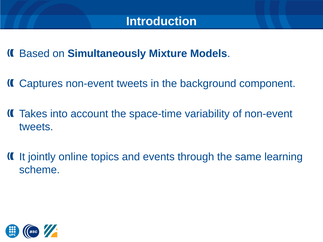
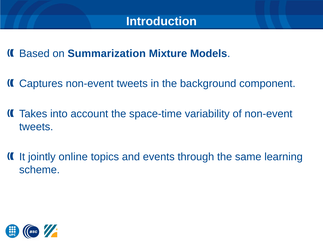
Simultaneously: Simultaneously -> Summarization
